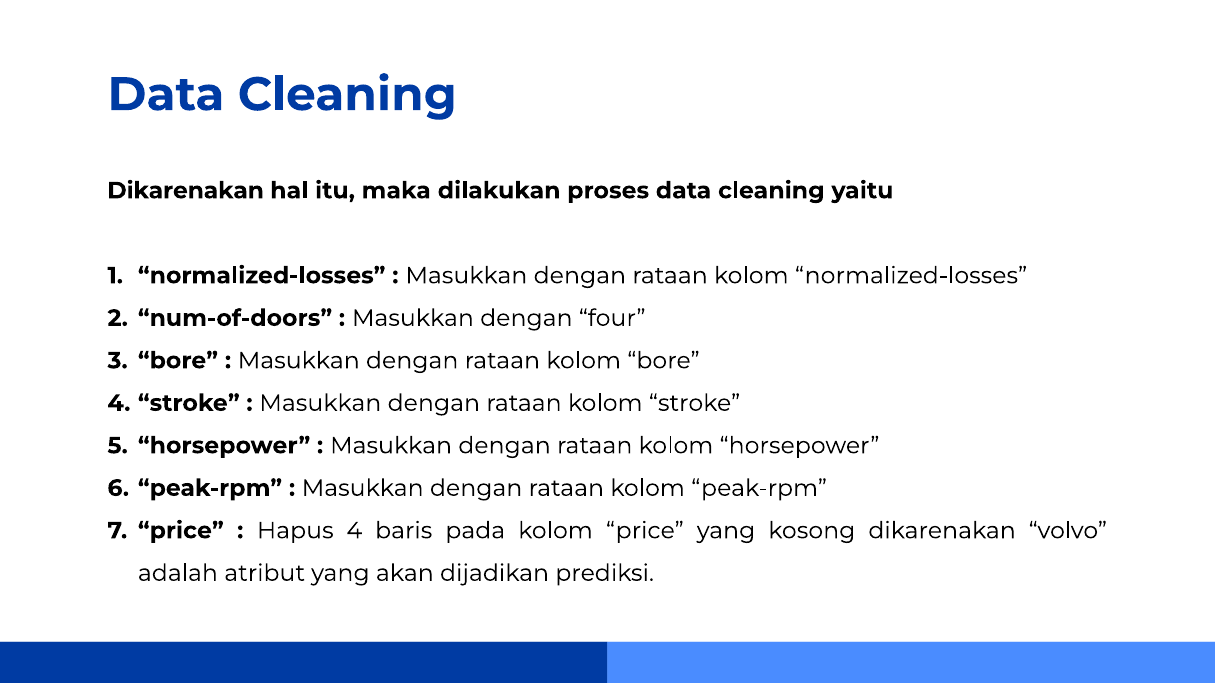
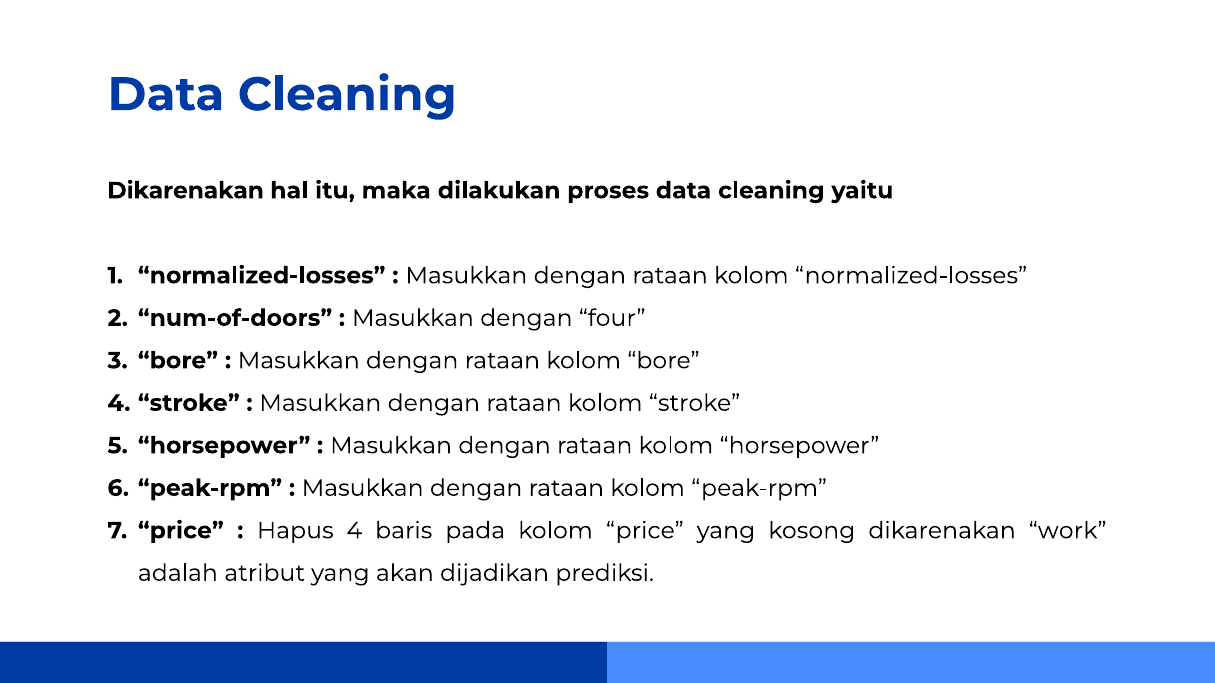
volvo: volvo -> work
